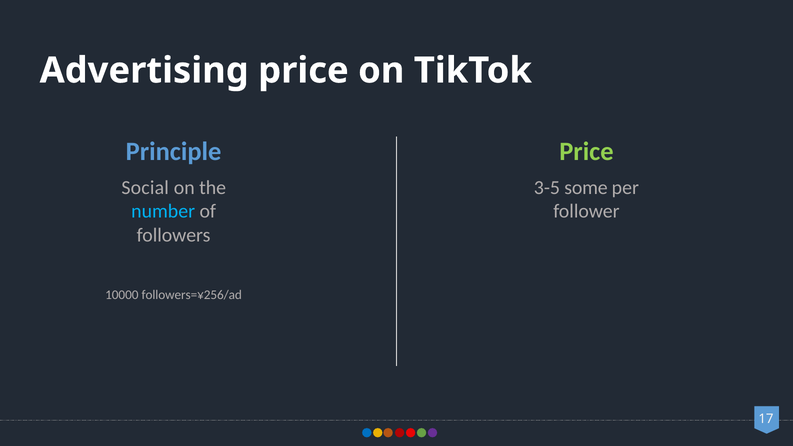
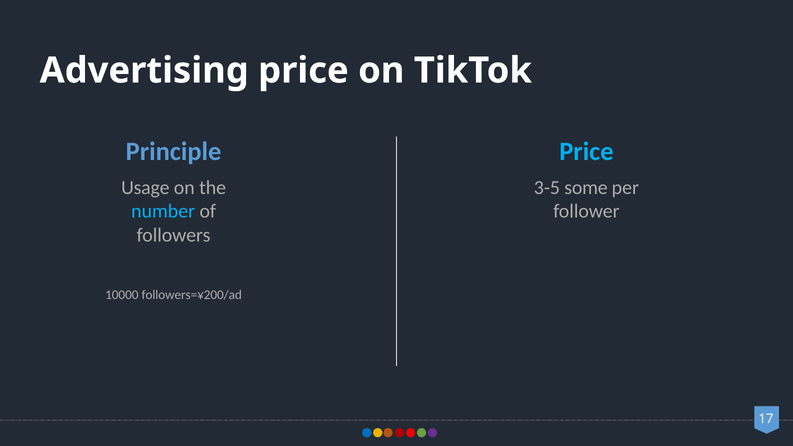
Price at (586, 151) colour: light green -> light blue
Social: Social -> Usage
followers=¥256/ad: followers=¥256/ad -> followers=¥200/ad
